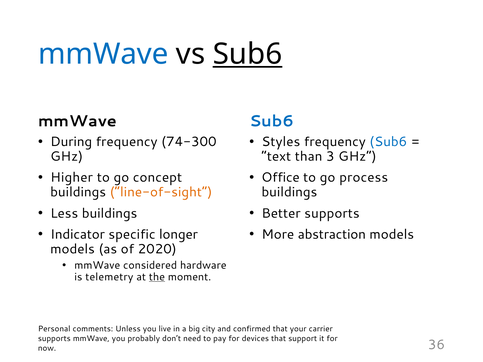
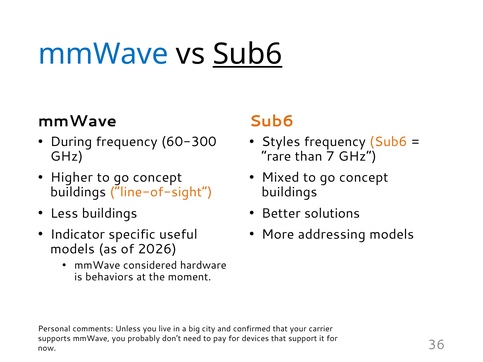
Sub6 at (272, 121) colour: blue -> orange
74-300: 74-300 -> 60-300
Sub6 at (388, 142) colour: blue -> orange
text: text -> rare
3: 3 -> 7
Office: Office -> Mixed
process at (364, 178): process -> concept
Better supports: supports -> solutions
longer: longer -> useful
abstraction: abstraction -> addressing
2020: 2020 -> 2026
telemetry: telemetry -> behaviors
the underline: present -> none
